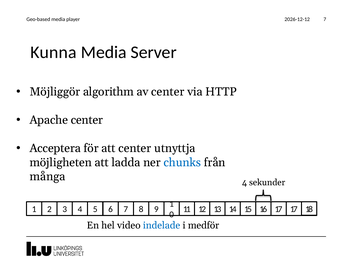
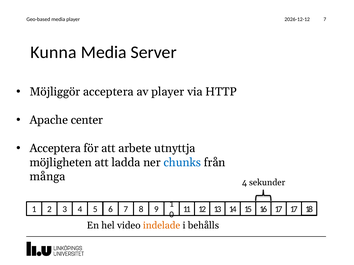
Möjliggör algorithm: algorithm -> acceptera
av center: center -> player
att center: center -> arbete
indelade colour: blue -> orange
medför: medför -> behålls
